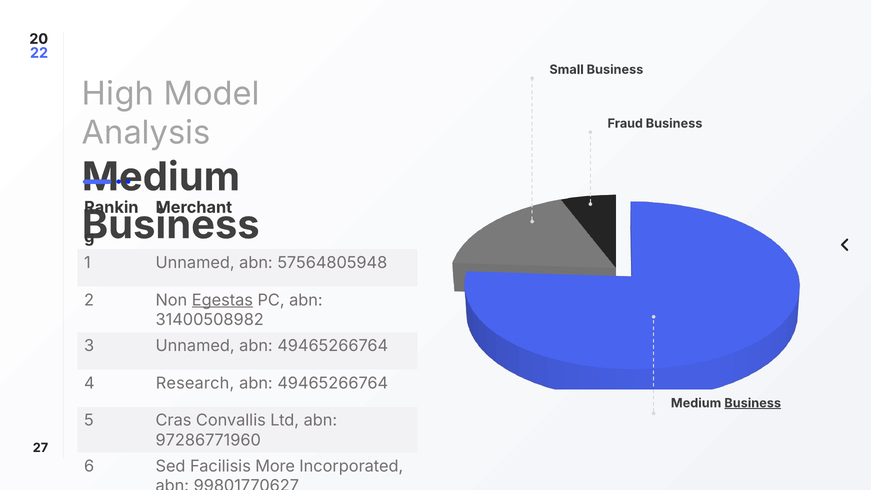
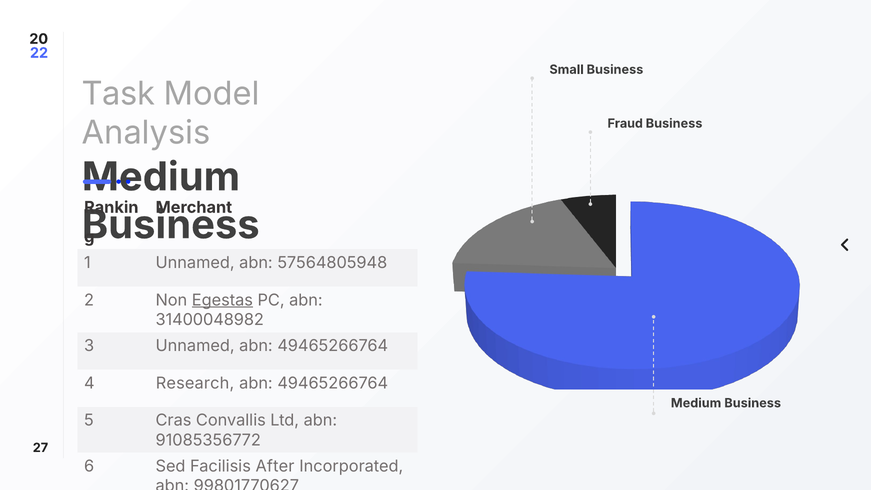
High: High -> Task
31400508982: 31400508982 -> 31400048982
Business at (753, 403) underline: present -> none
97286771960: 97286771960 -> 91085356772
More: More -> After
